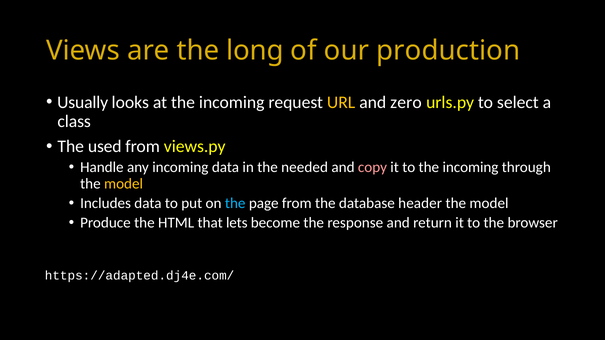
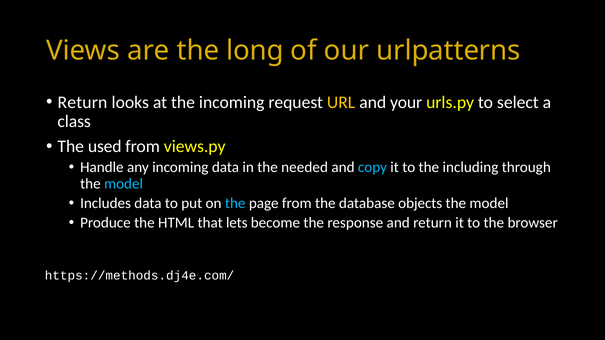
production: production -> urlpatterns
Usually at (83, 102): Usually -> Return
zero: zero -> your
copy colour: pink -> light blue
to the incoming: incoming -> including
model at (124, 184) colour: yellow -> light blue
header: header -> objects
https://adapted.dj4e.com/: https://adapted.dj4e.com/ -> https://methods.dj4e.com/
